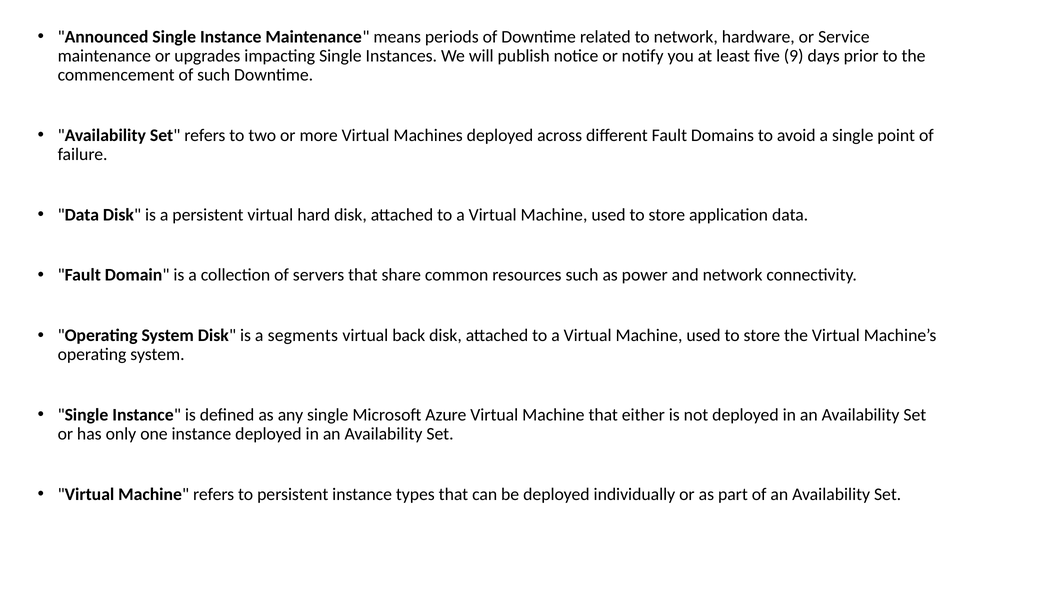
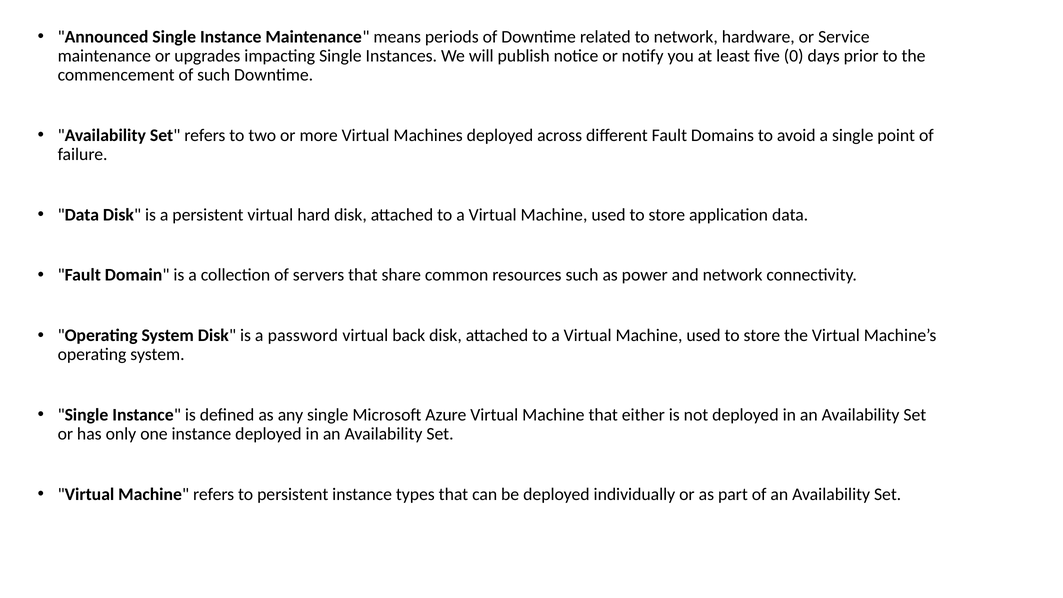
9: 9 -> 0
segments: segments -> password
